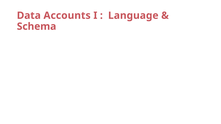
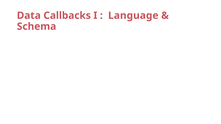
Accounts: Accounts -> Callbacks
